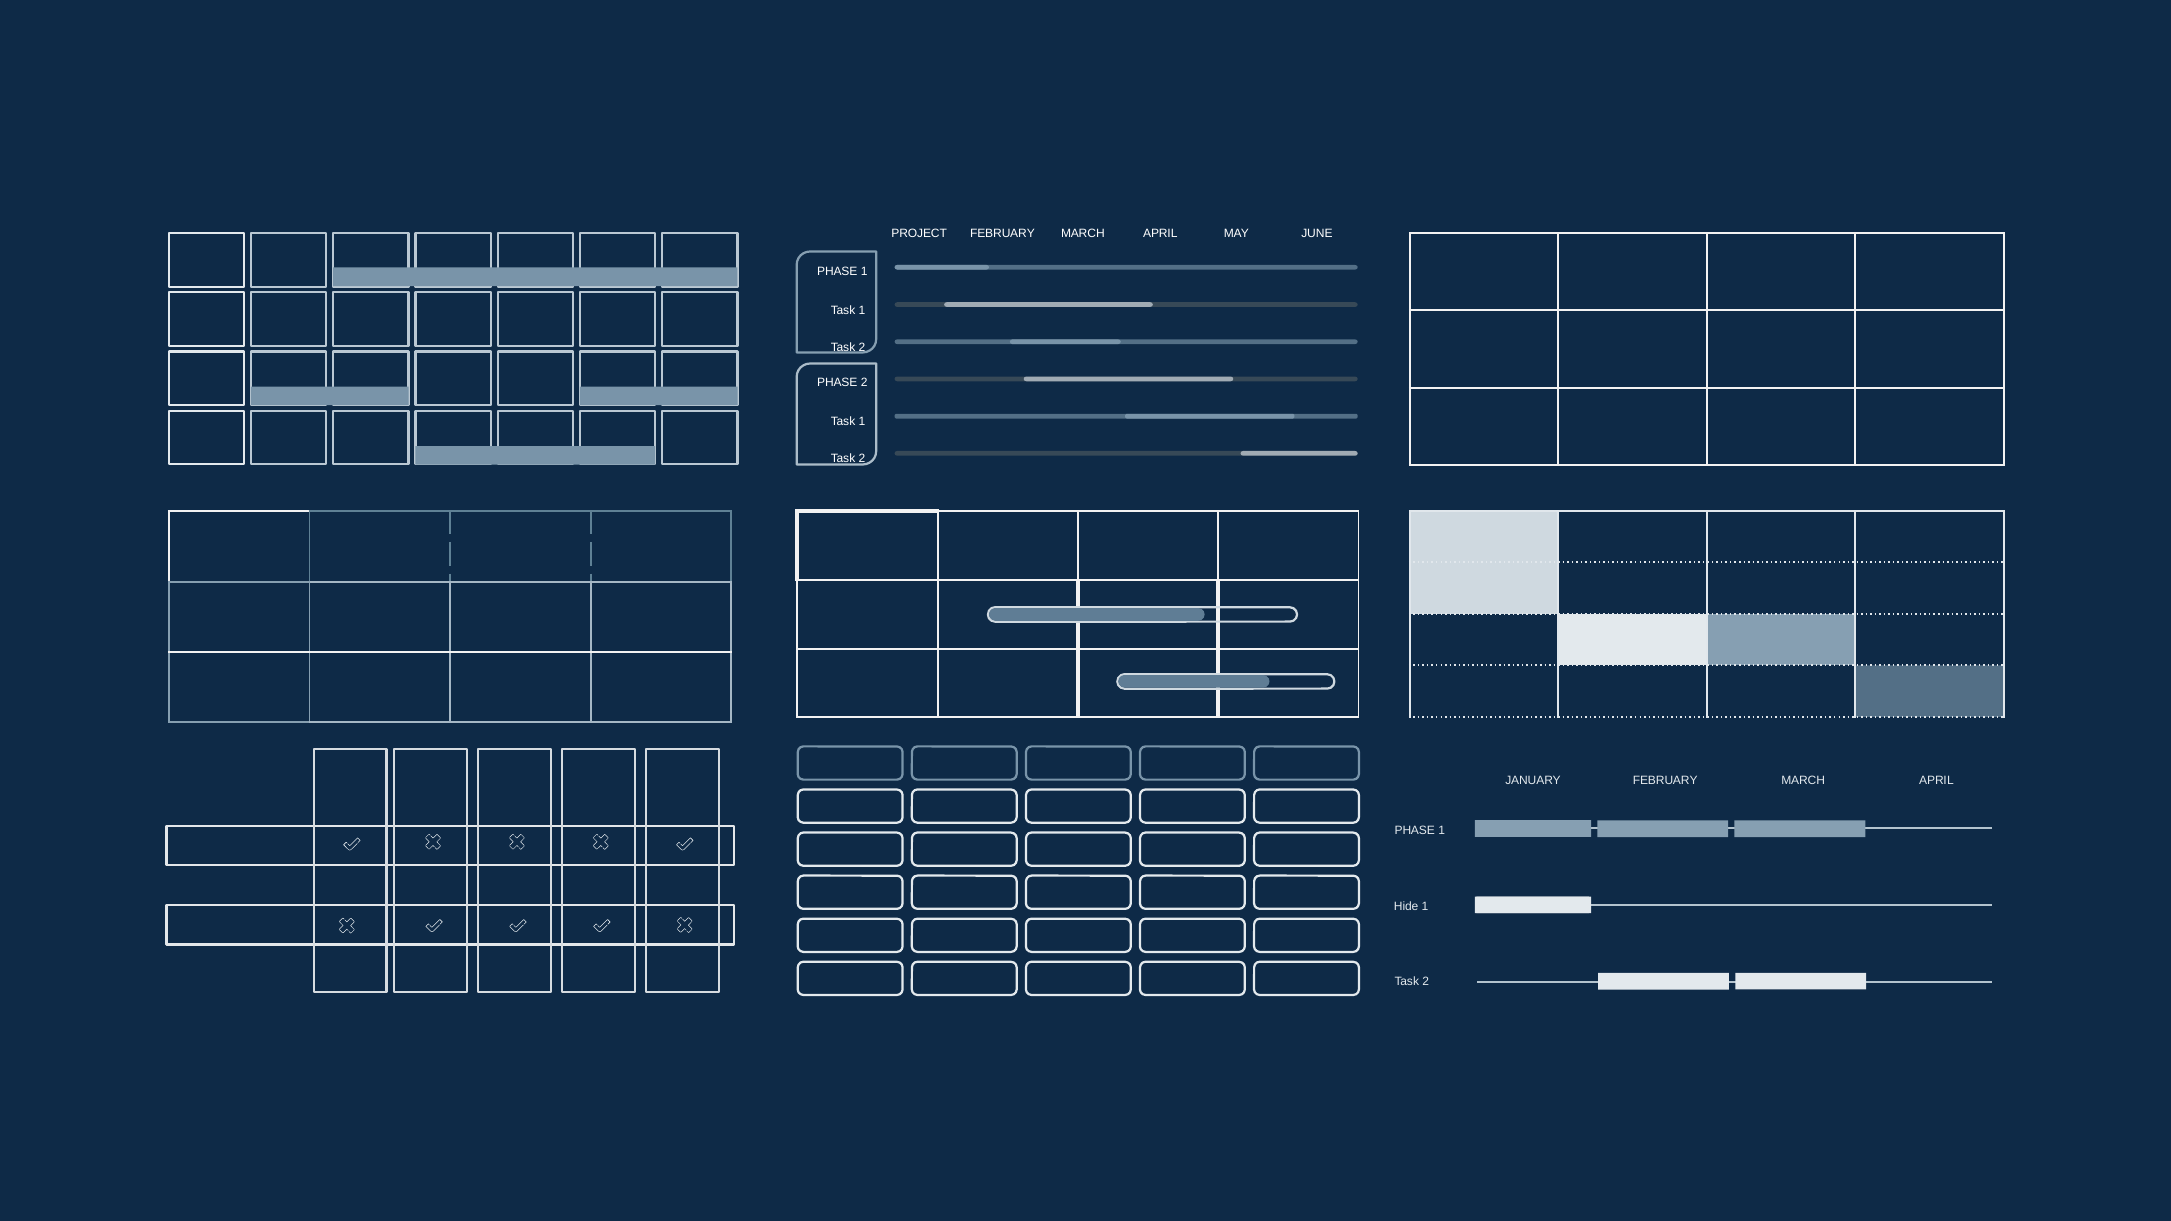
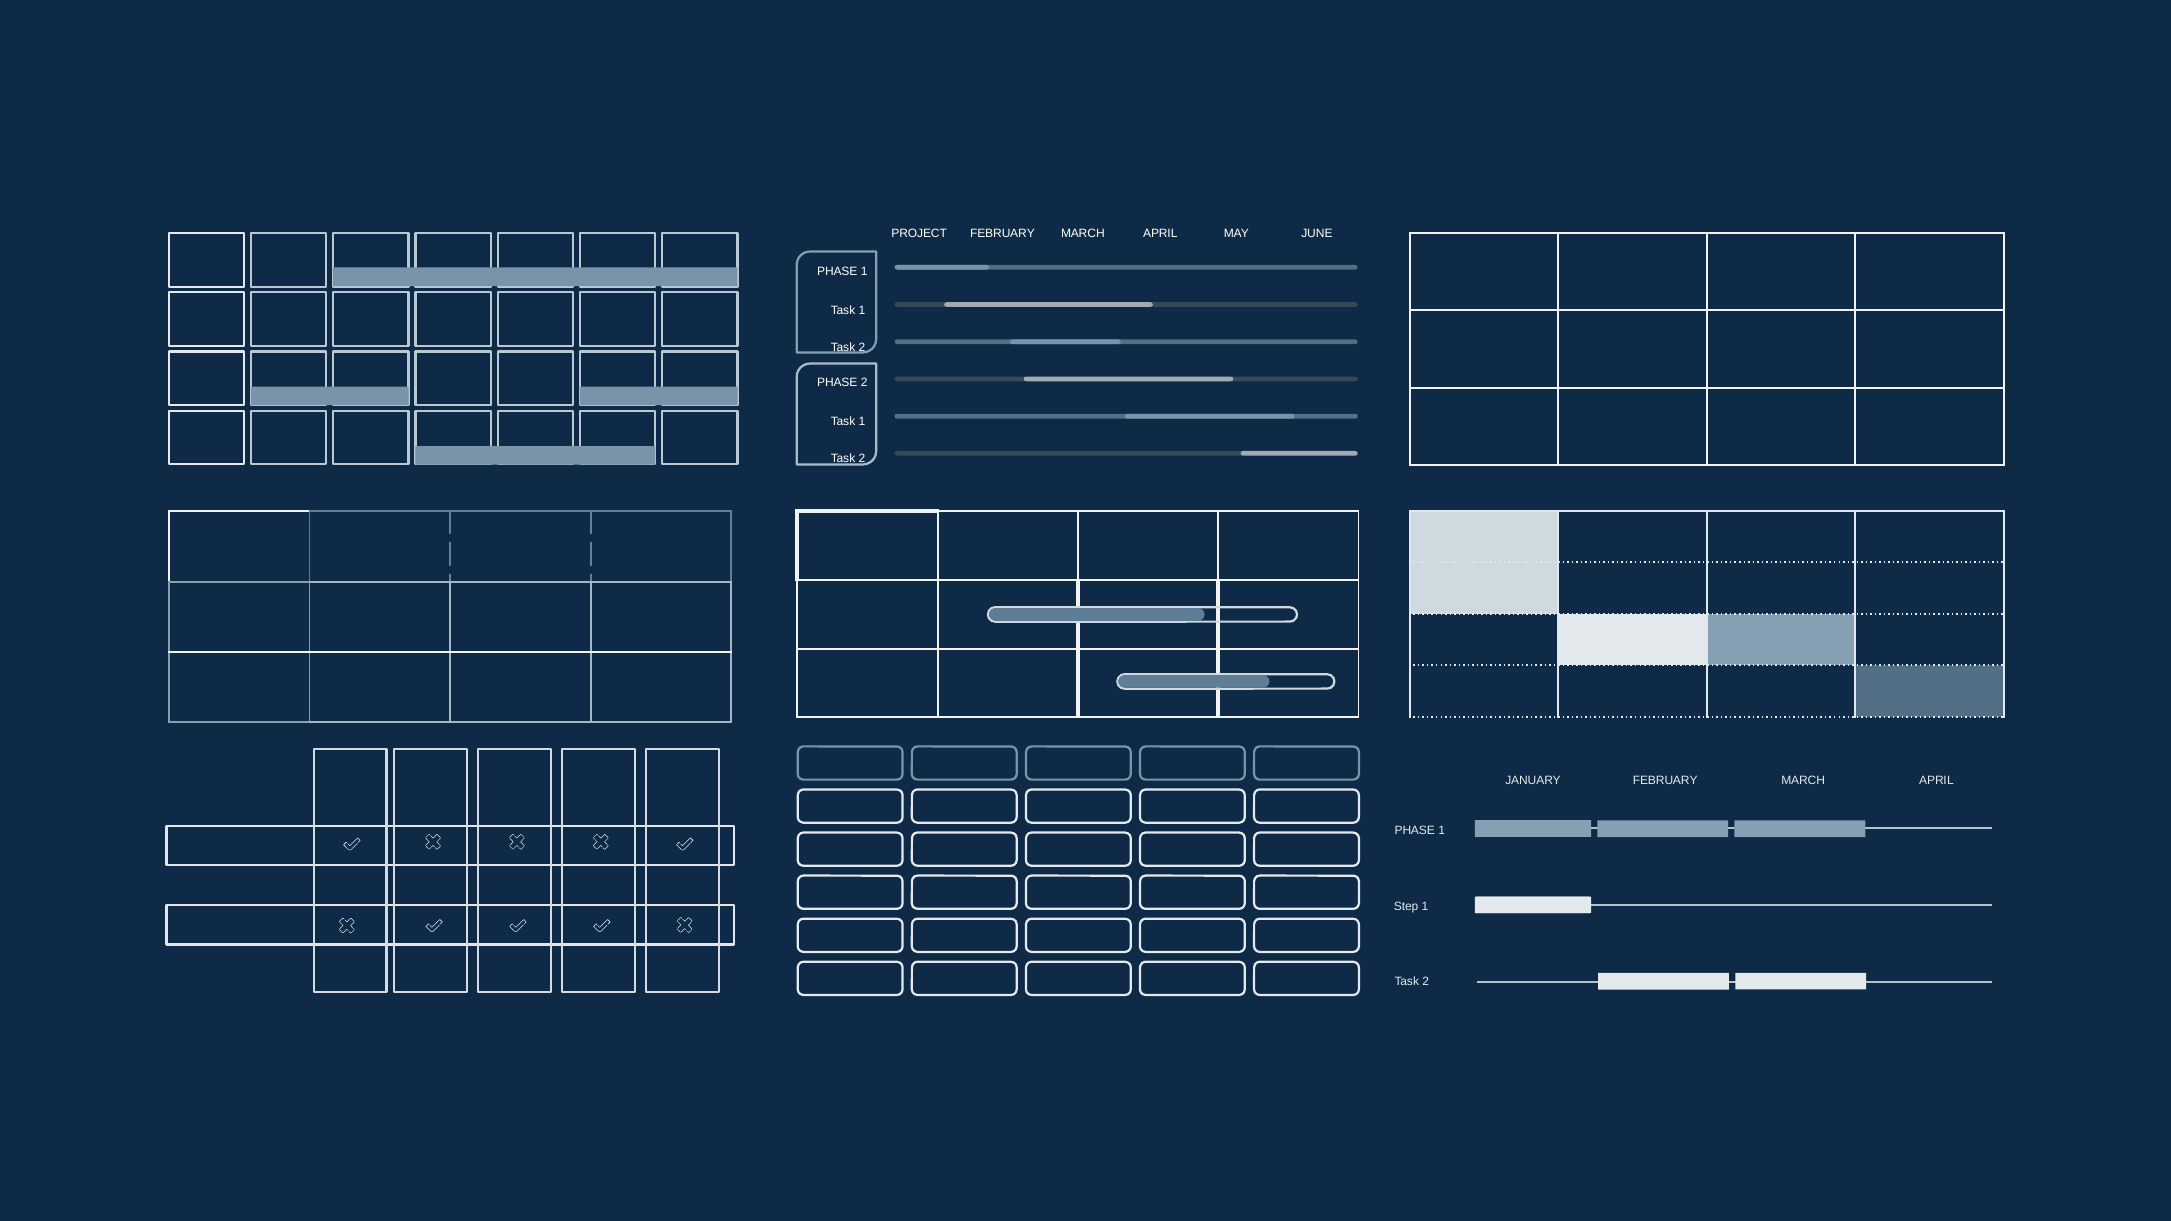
Hide: Hide -> Step
